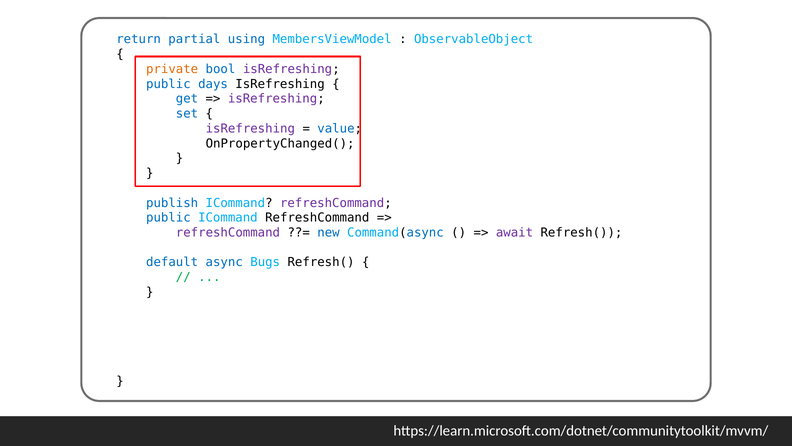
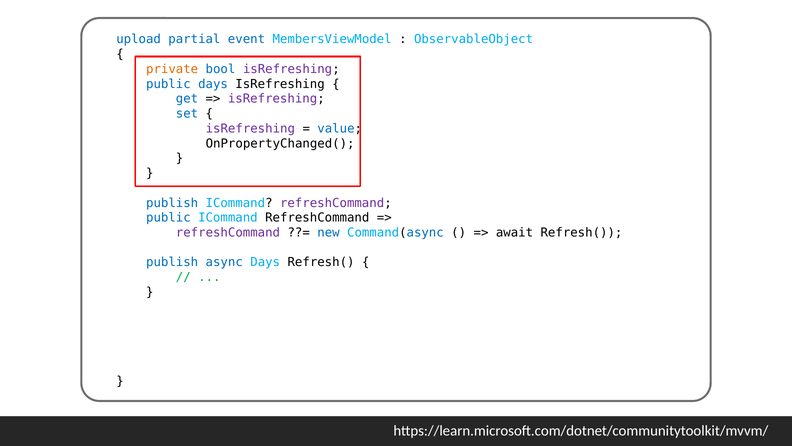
return: return -> upload
using: using -> event
await colour: purple -> black
default at (172, 262): default -> publish
async Bugs: Bugs -> Days
